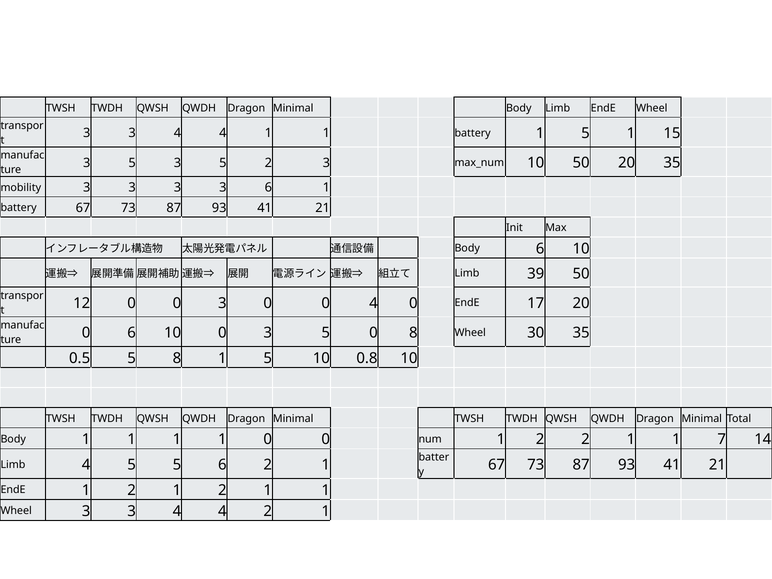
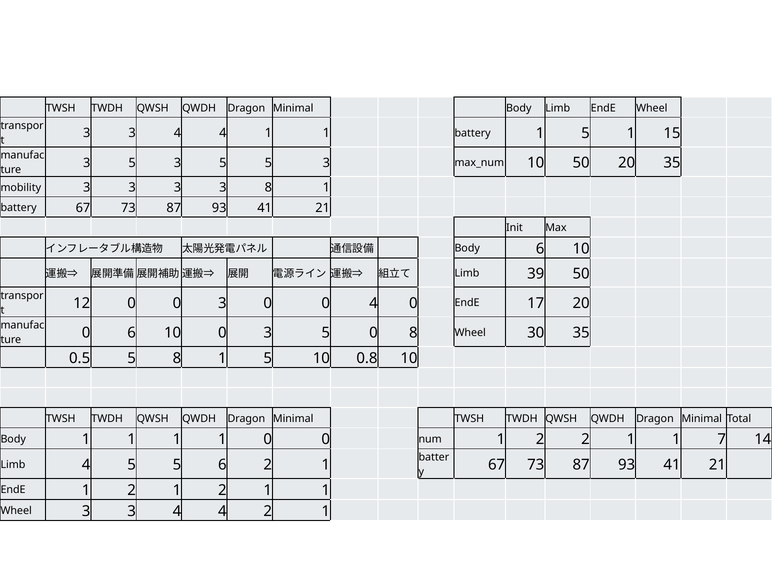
3 5 2: 2 -> 5
3 6: 6 -> 8
